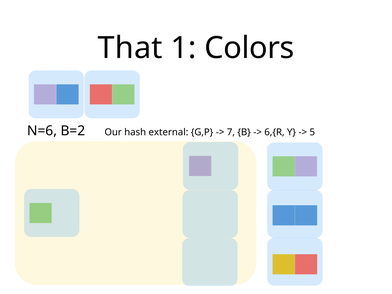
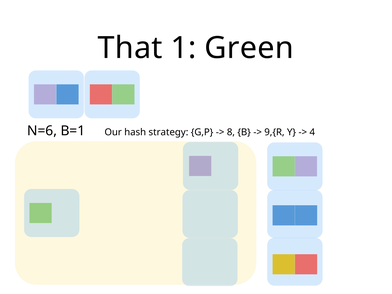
Colors: Colors -> Green
B=2: B=2 -> B=1
external: external -> strategy
7: 7 -> 8
6,{R: 6,{R -> 9,{R
5: 5 -> 4
